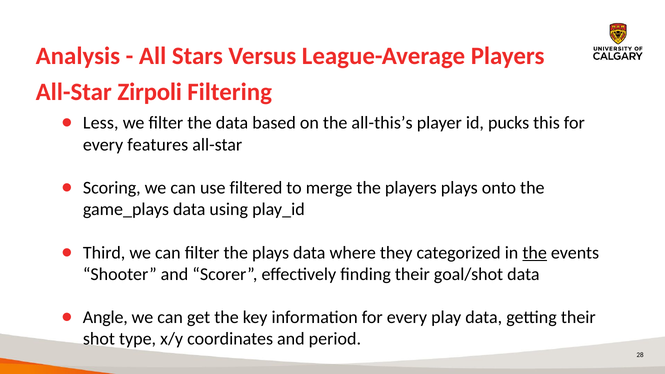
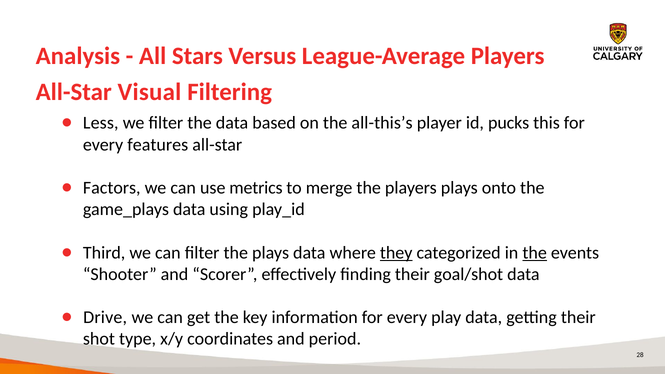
Zirpoli: Zirpoli -> Visual
Scoring: Scoring -> Factors
filtered: filtered -> metrics
they underline: none -> present
Angle: Angle -> Drive
